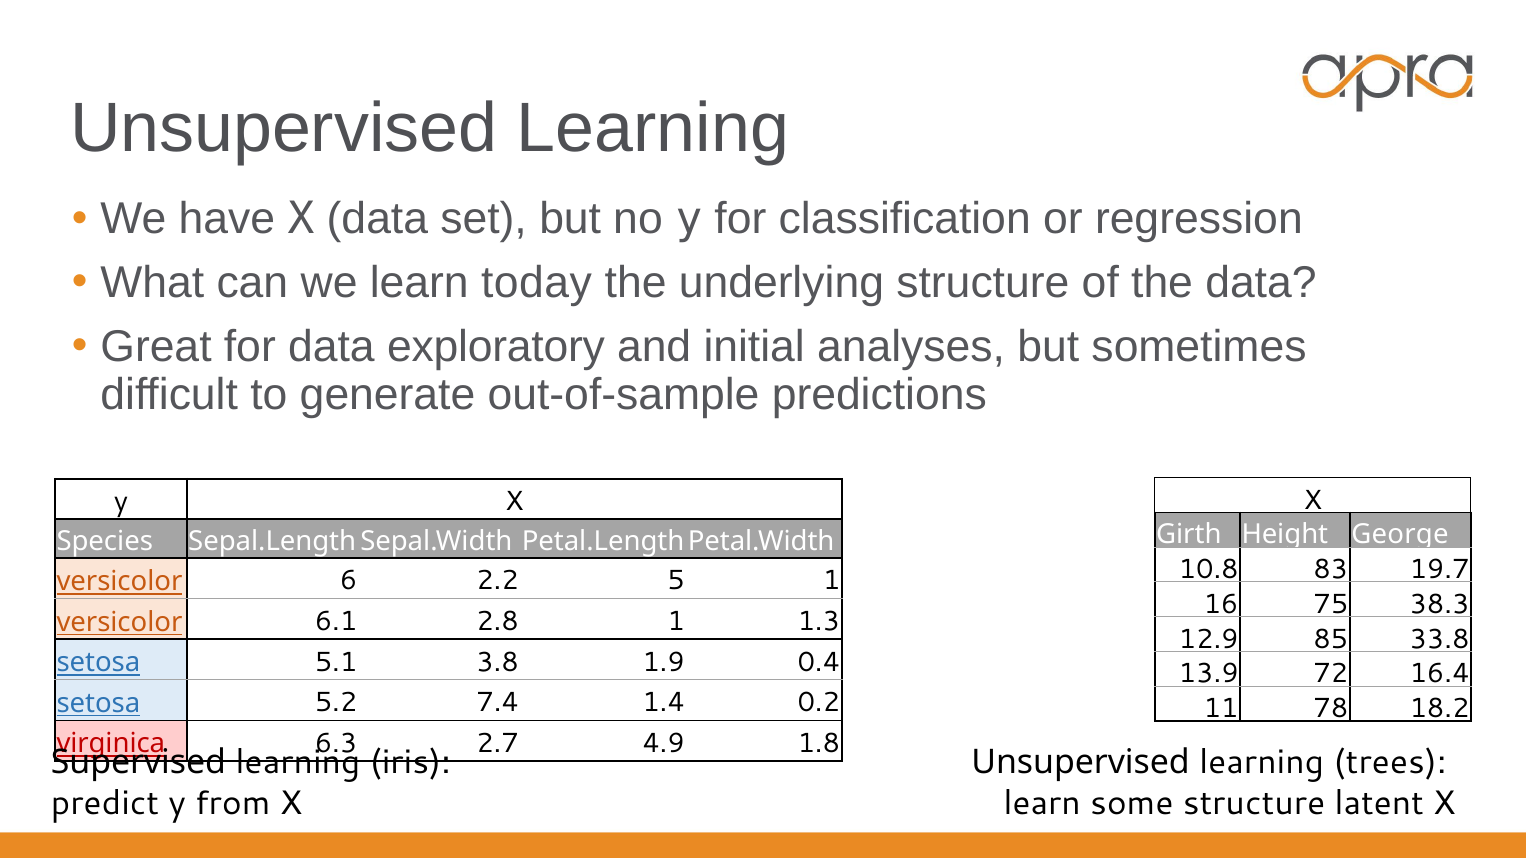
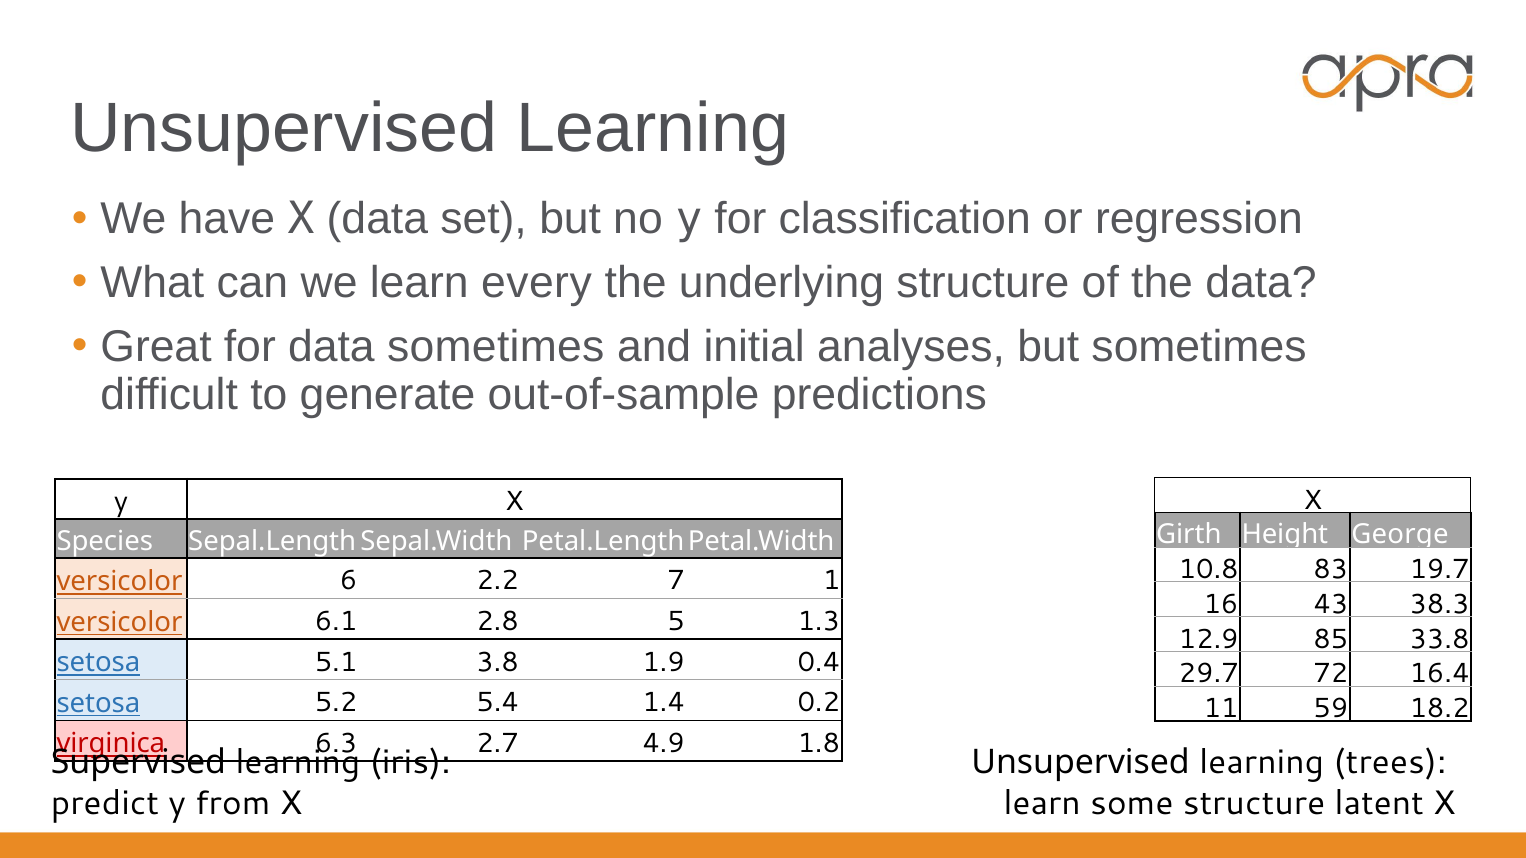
today: today -> every
data exploratory: exploratory -> sometimes
5: 5 -> 7
75: 75 -> 43
2.8 1: 1 -> 5
13.9: 13.9 -> 29.7
7.4: 7.4 -> 5.4
78: 78 -> 59
